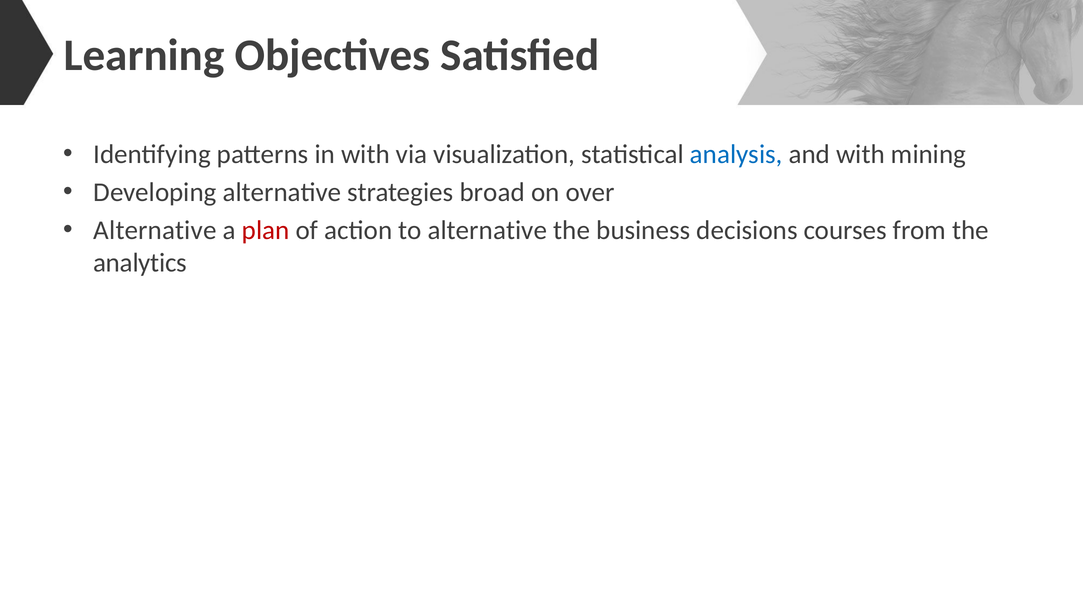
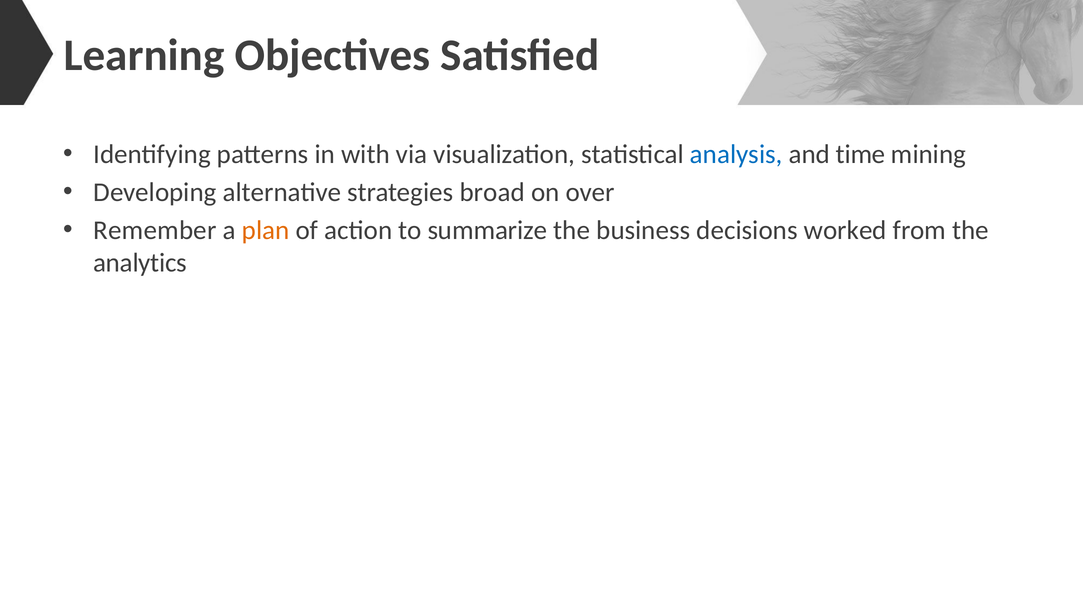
and with: with -> time
Alternative at (155, 230): Alternative -> Remember
plan colour: red -> orange
to alternative: alternative -> summarize
courses: courses -> worked
